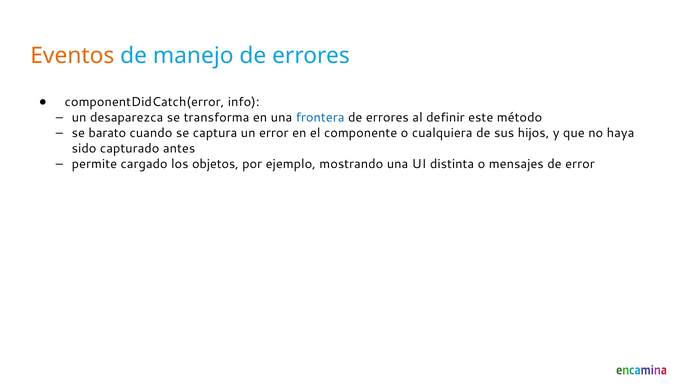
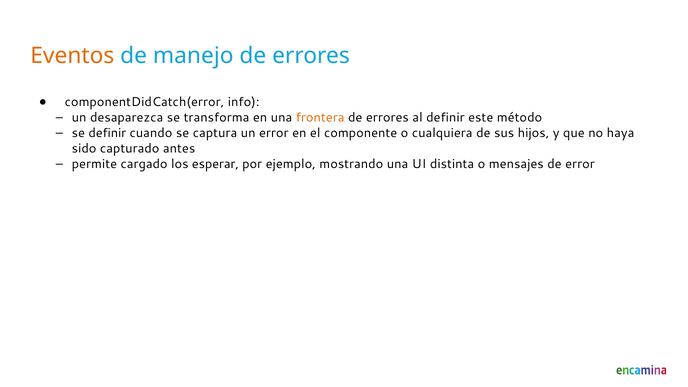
frontera colour: blue -> orange
se barato: barato -> definir
objetos: objetos -> esperar
